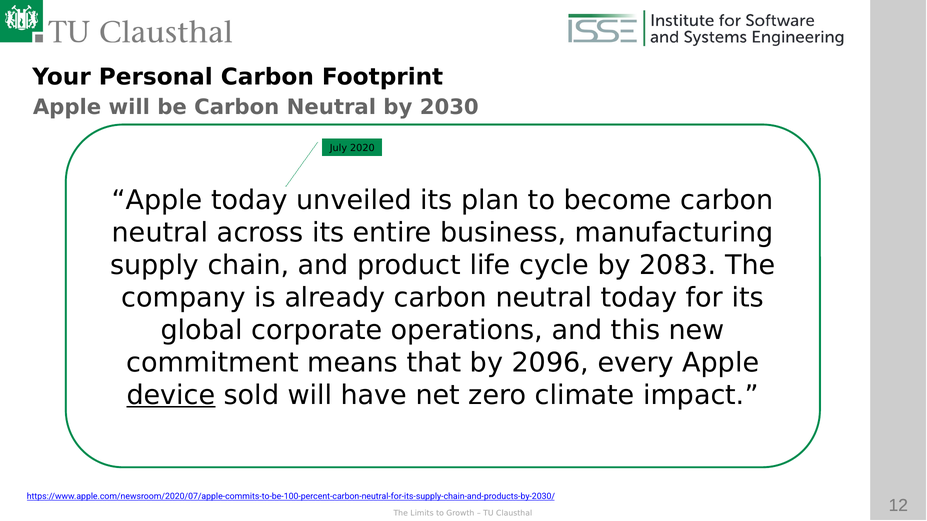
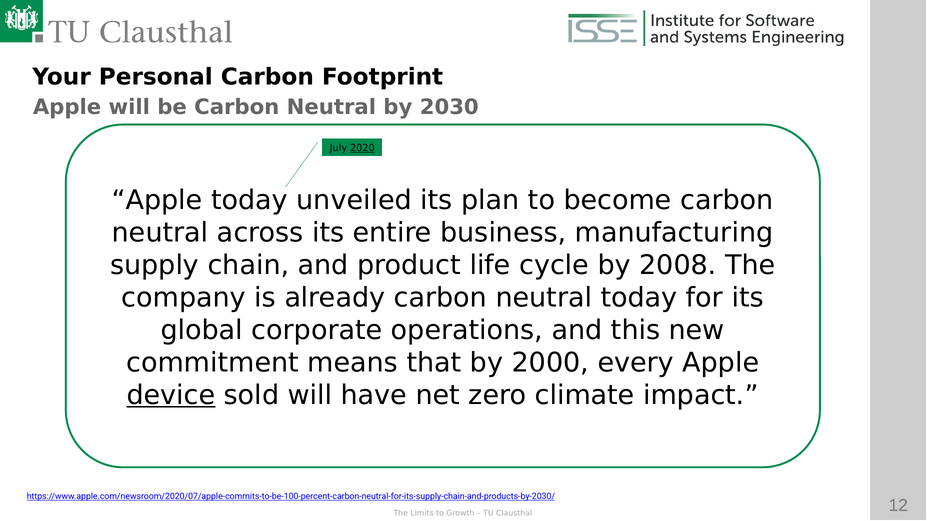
2020 underline: none -> present
2083: 2083 -> 2008
2096: 2096 -> 2000
